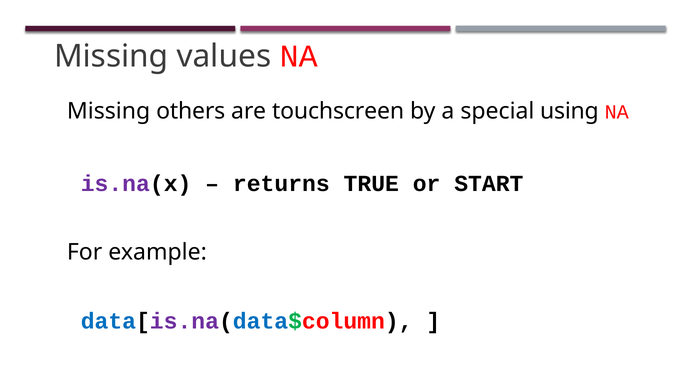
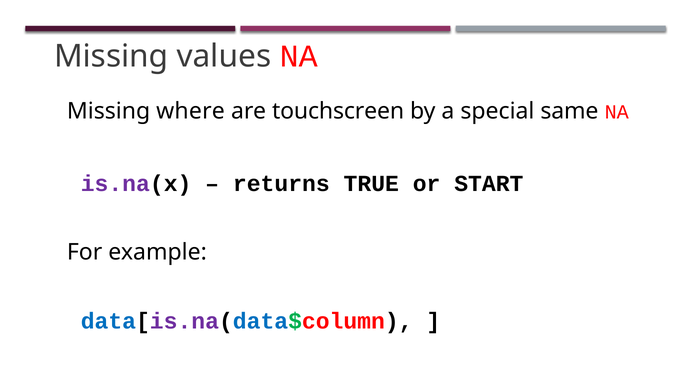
others: others -> where
using: using -> same
